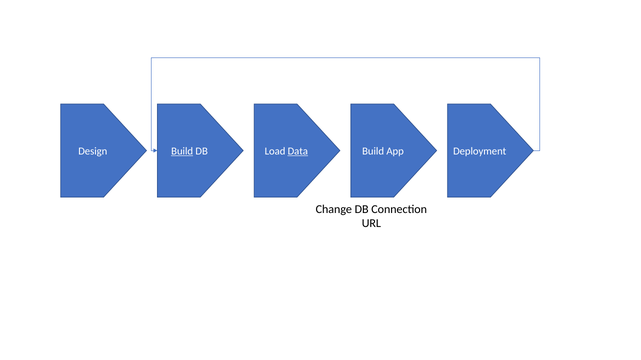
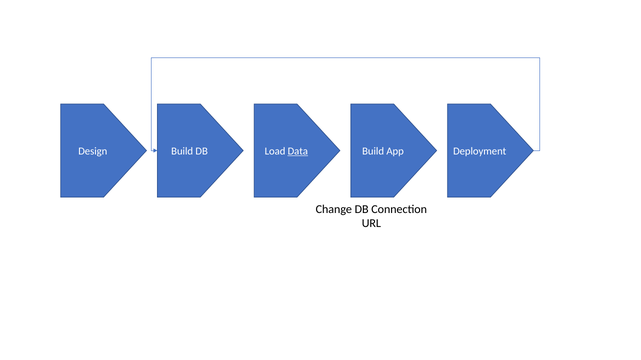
Build at (182, 152) underline: present -> none
